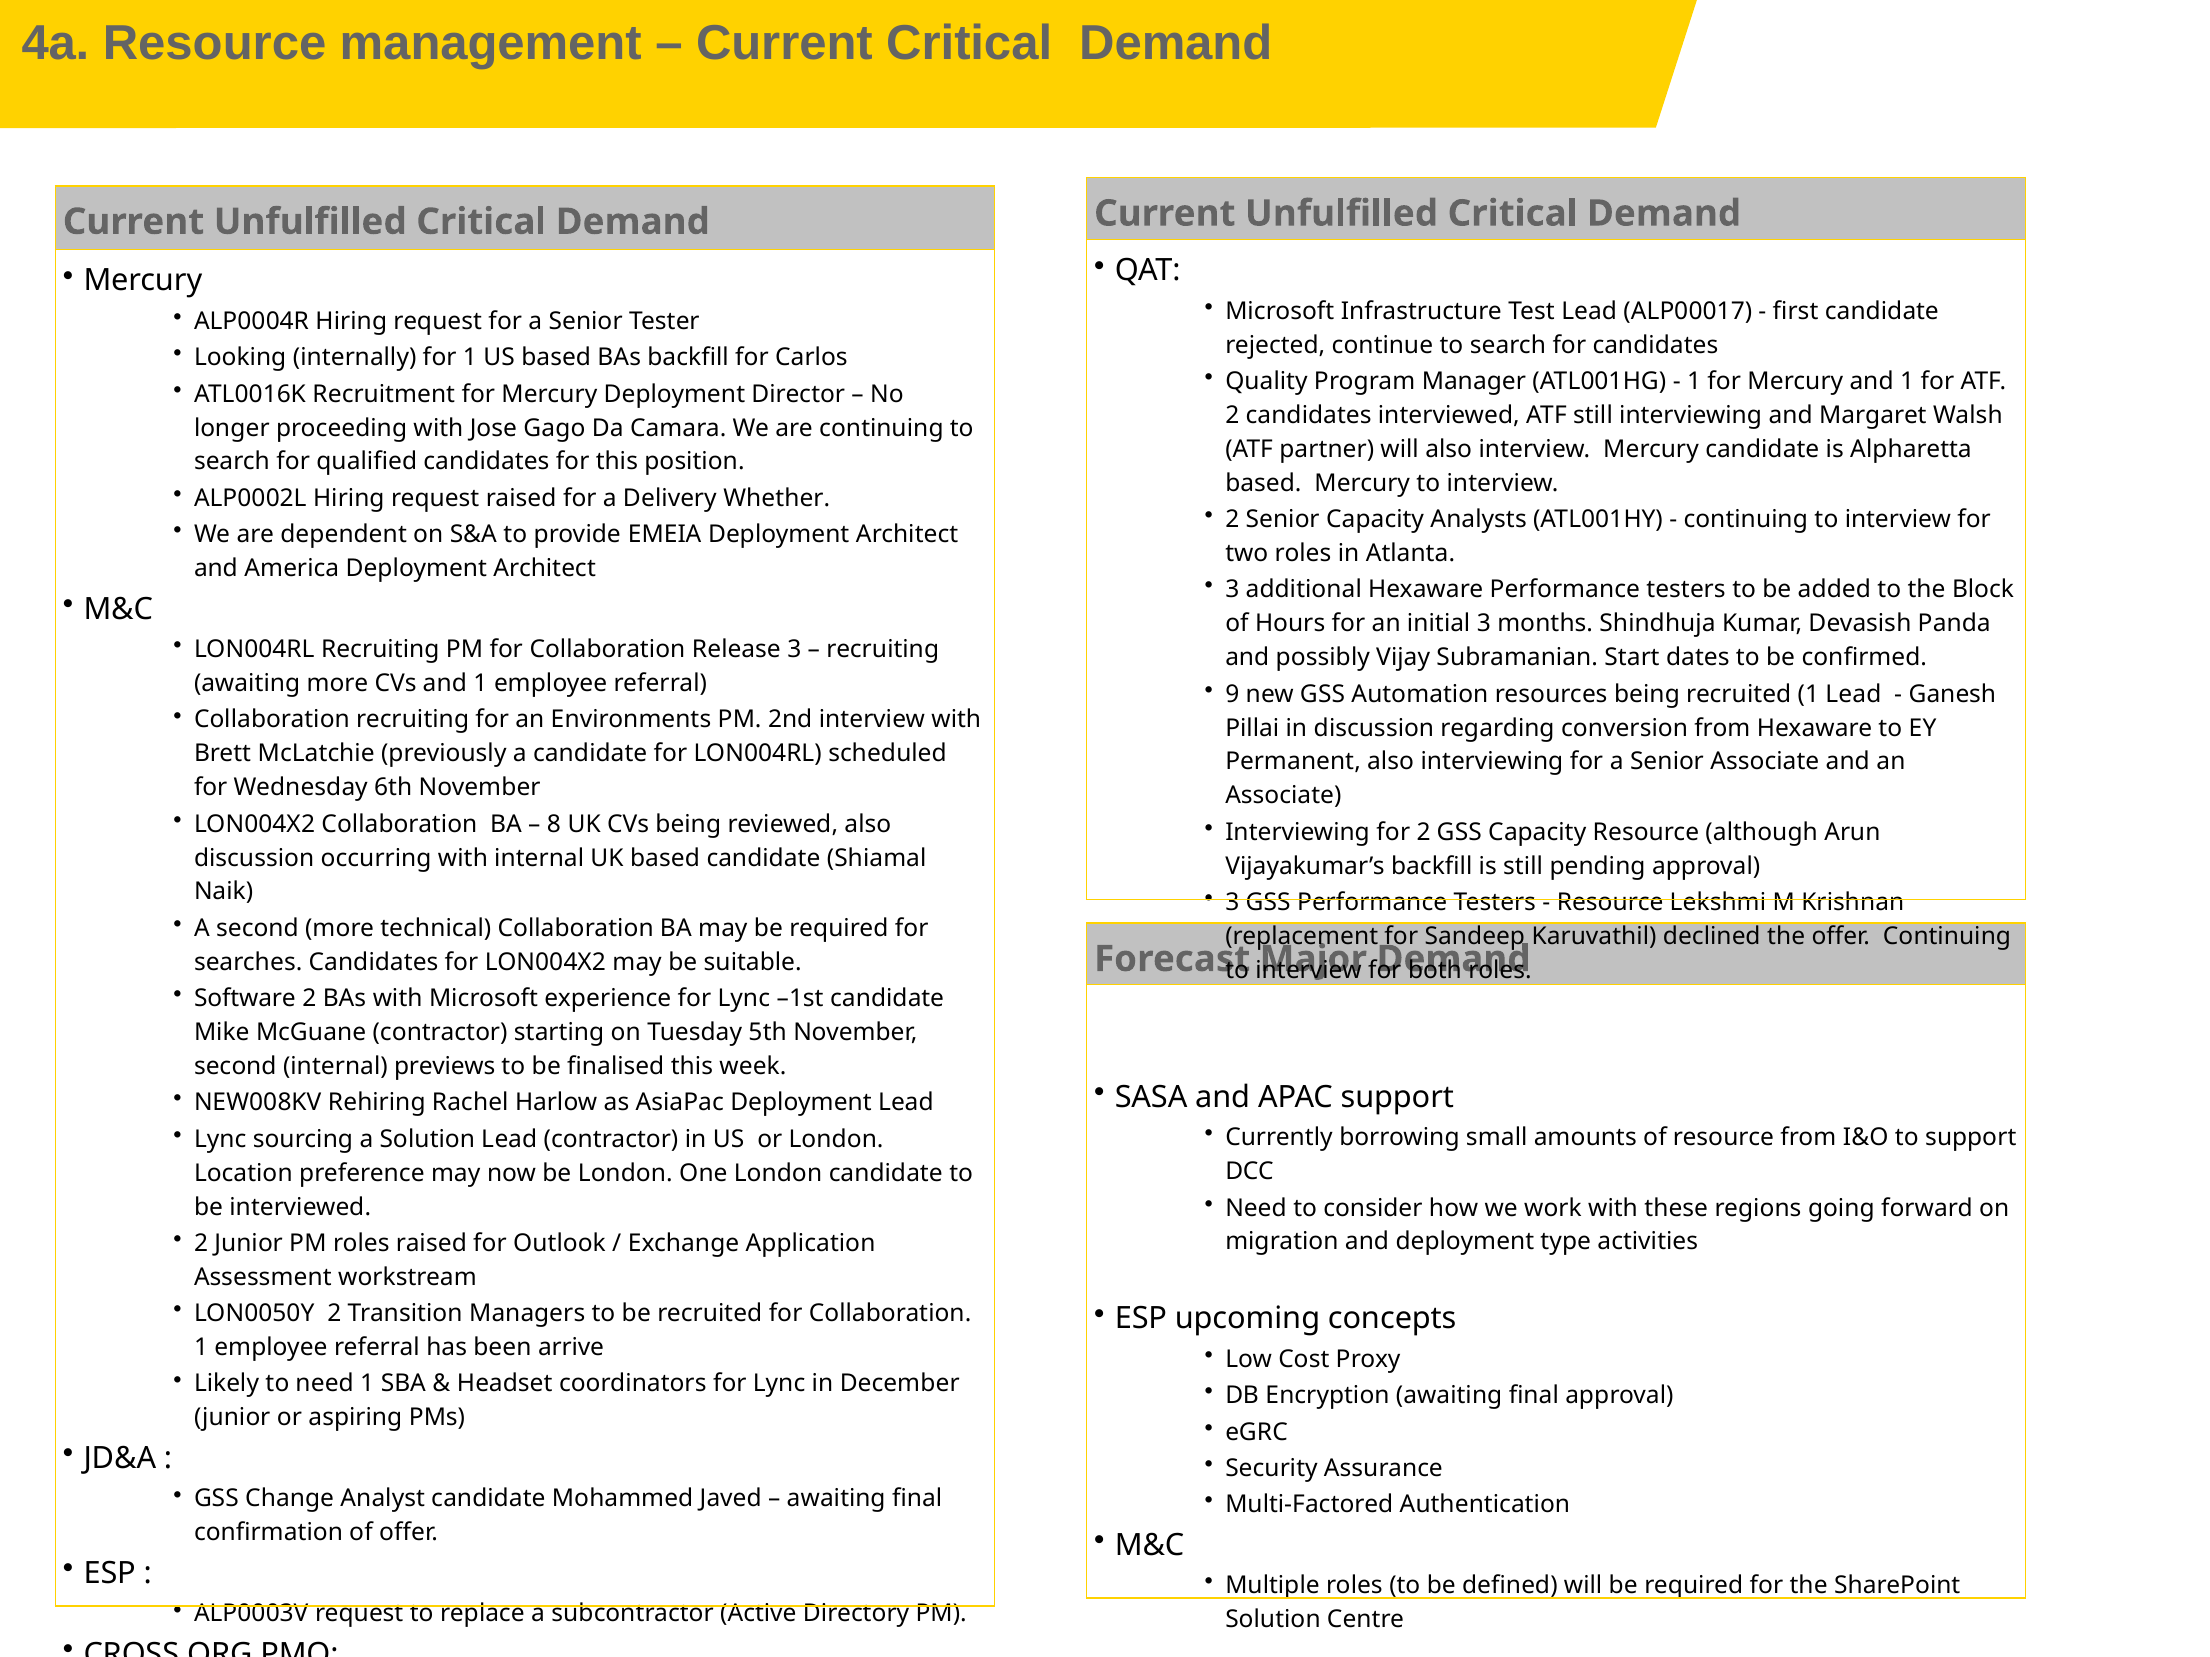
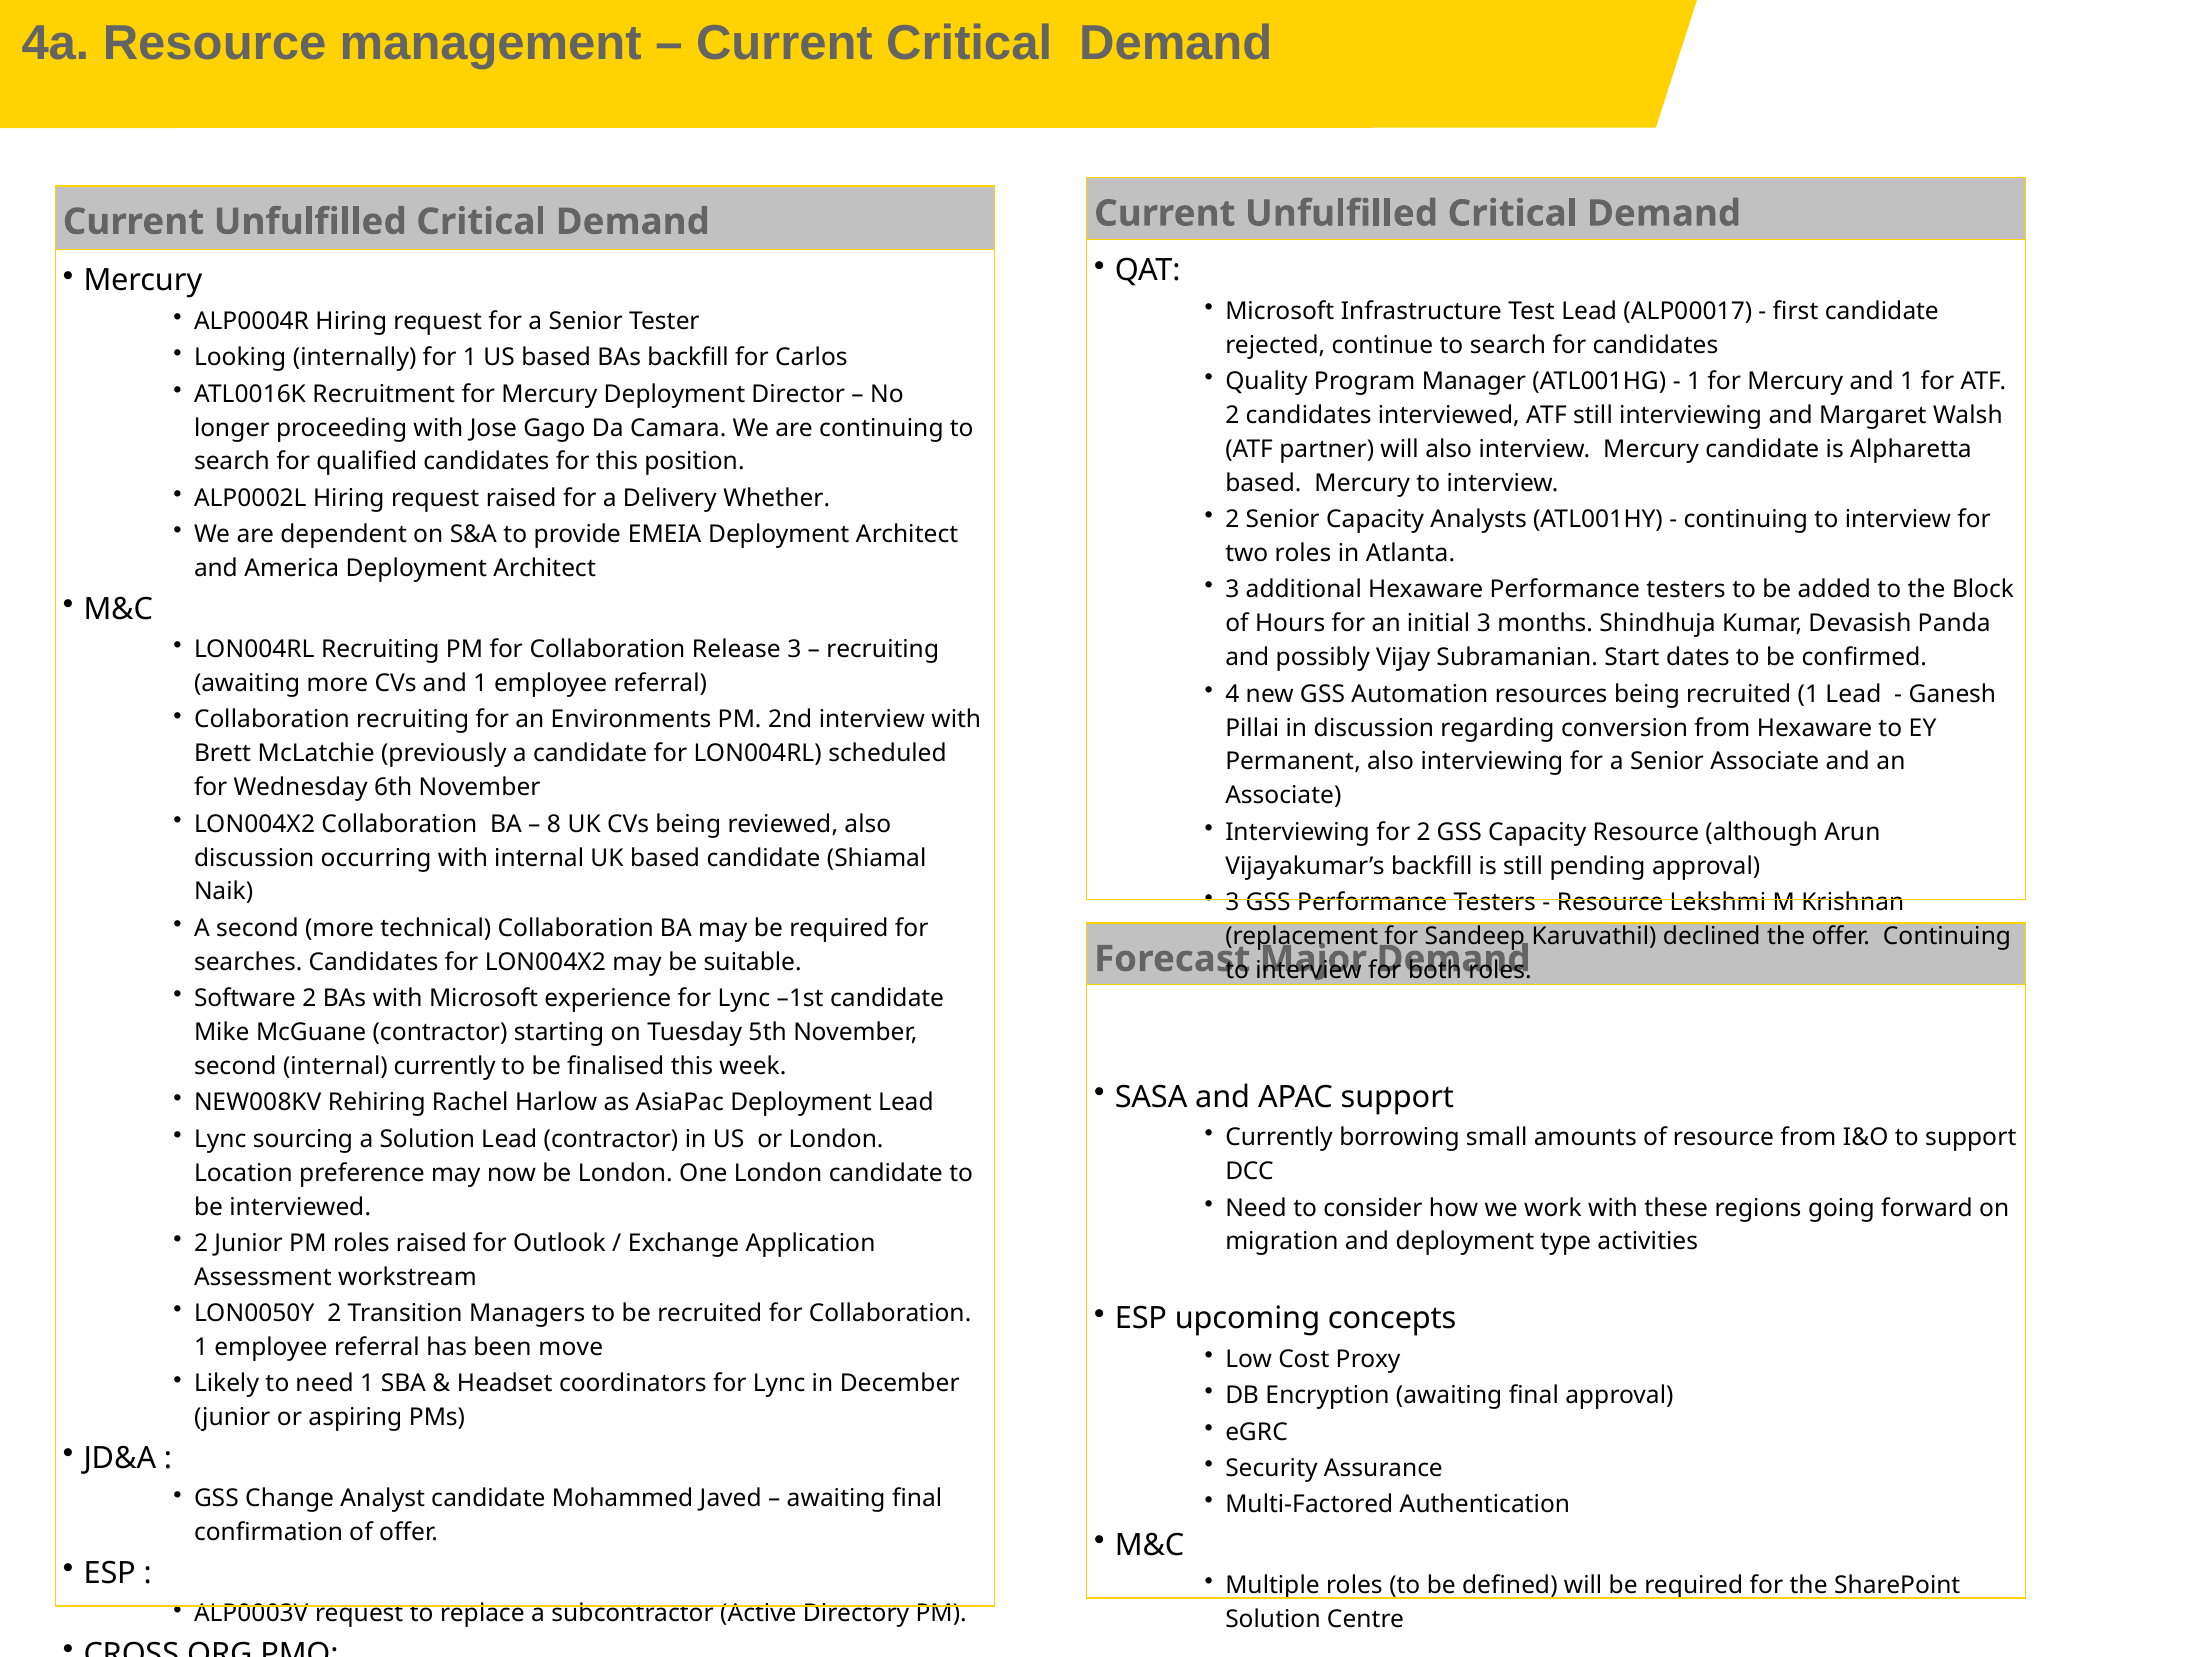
9: 9 -> 4
internal previews: previews -> currently
arrive: arrive -> move
